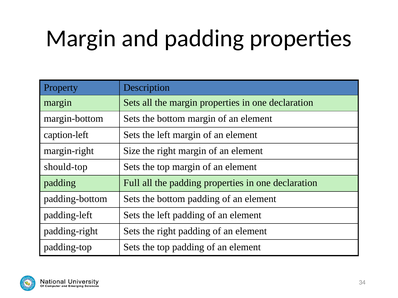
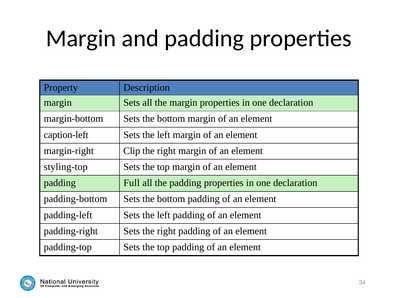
Size: Size -> Clip
should-top: should-top -> styling-top
